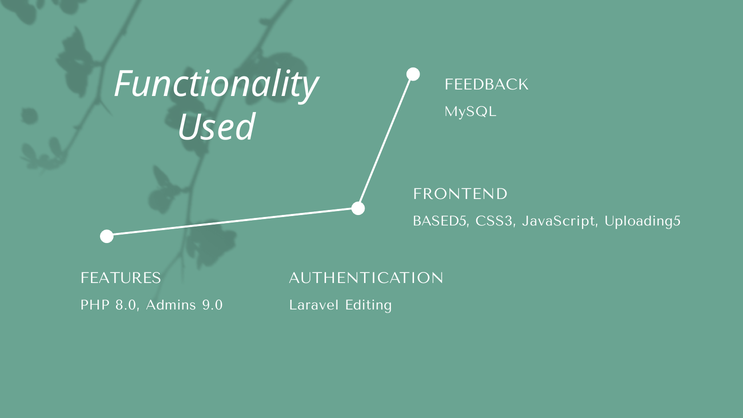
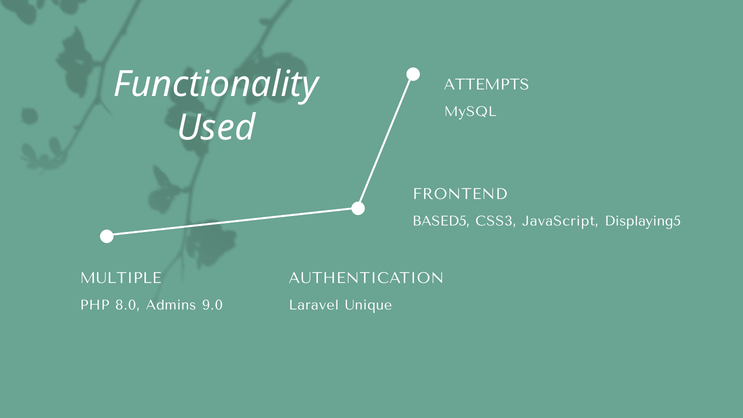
FEEDBACK: FEEDBACK -> ATTEMPTS
Uploading5: Uploading5 -> Displaying5
FEATURES: FEATURES -> MULTIPLE
Editing: Editing -> Unique
